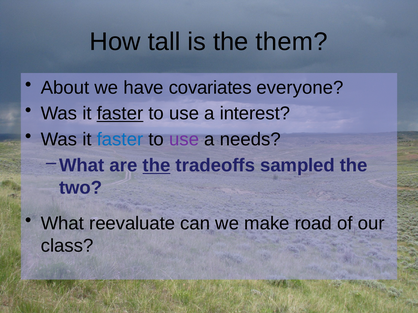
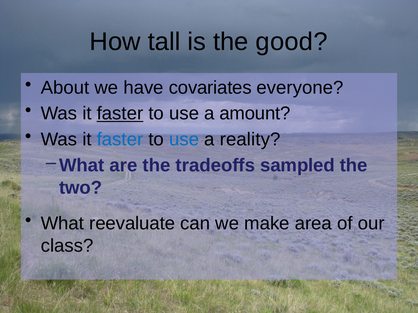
them: them -> good
interest: interest -> amount
use at (184, 140) colour: purple -> blue
needs: needs -> reality
the at (157, 166) underline: present -> none
road: road -> area
